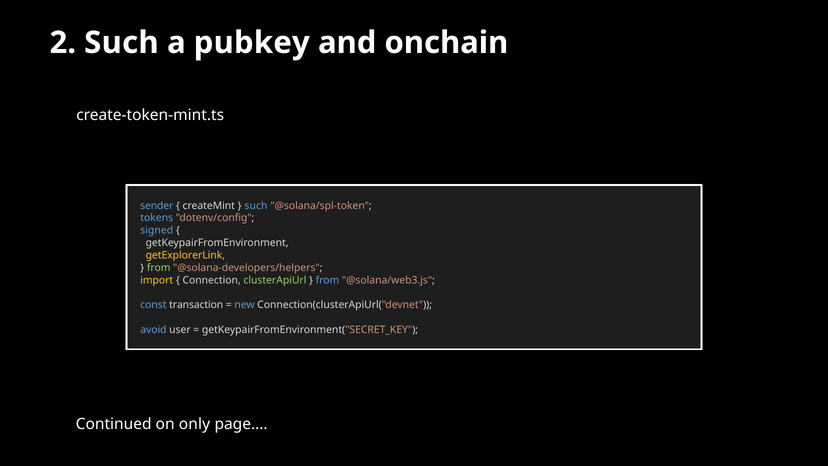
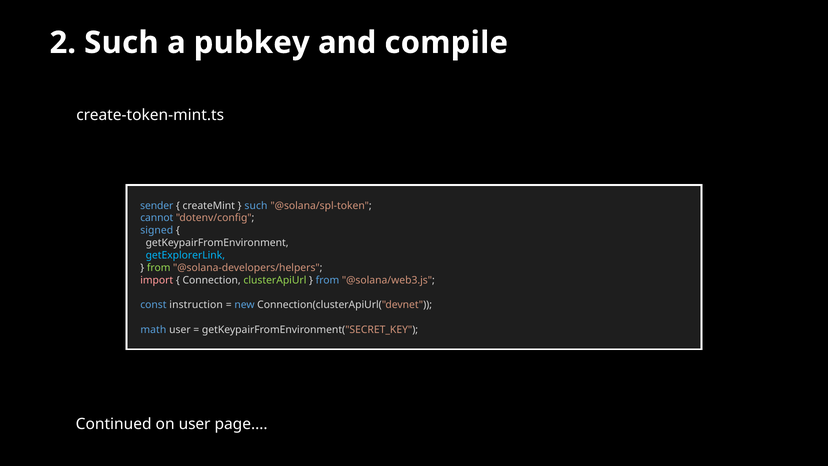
onchain: onchain -> compile
tokens: tokens -> cannot
getExplorerLink colour: yellow -> light blue
import colour: yellow -> pink
transaction: transaction -> instruction
avoid: avoid -> math
on only: only -> user
